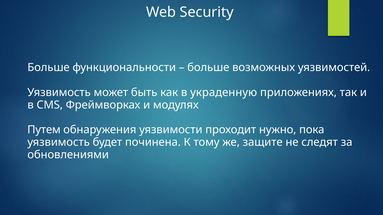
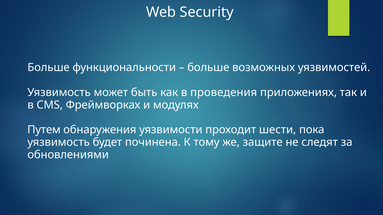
украденную: украденную -> проведения
нужно: нужно -> шести
